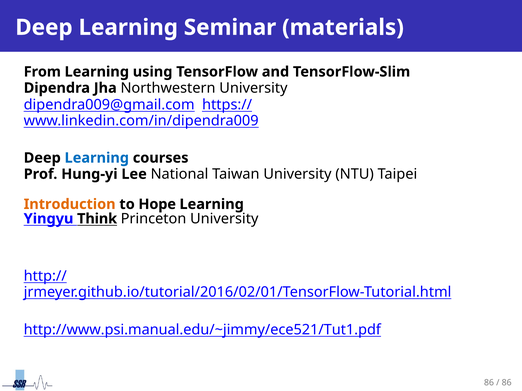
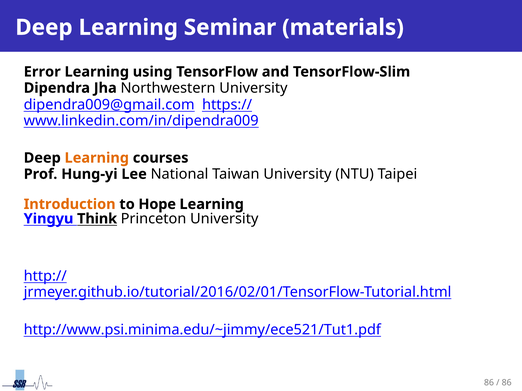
From: From -> Error
Learning at (97, 158) colour: blue -> orange
http://www.psi.manual.edu/~jimmy/ece521/Tut1.pdf: http://www.psi.manual.edu/~jimmy/ece521/Tut1.pdf -> http://www.psi.minima.edu/~jimmy/ece521/Tut1.pdf
